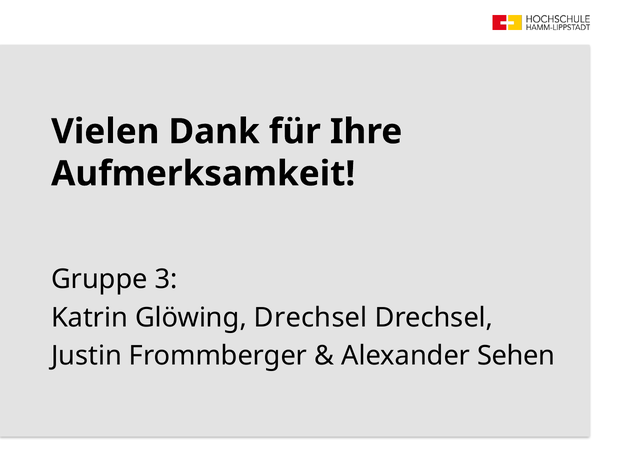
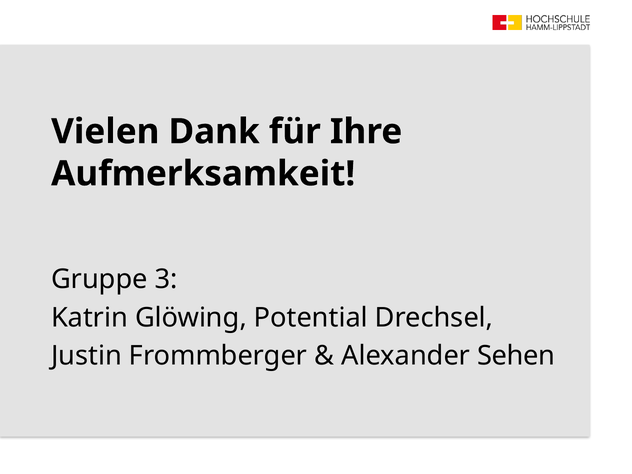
Glöwing Drechsel: Drechsel -> Potential
